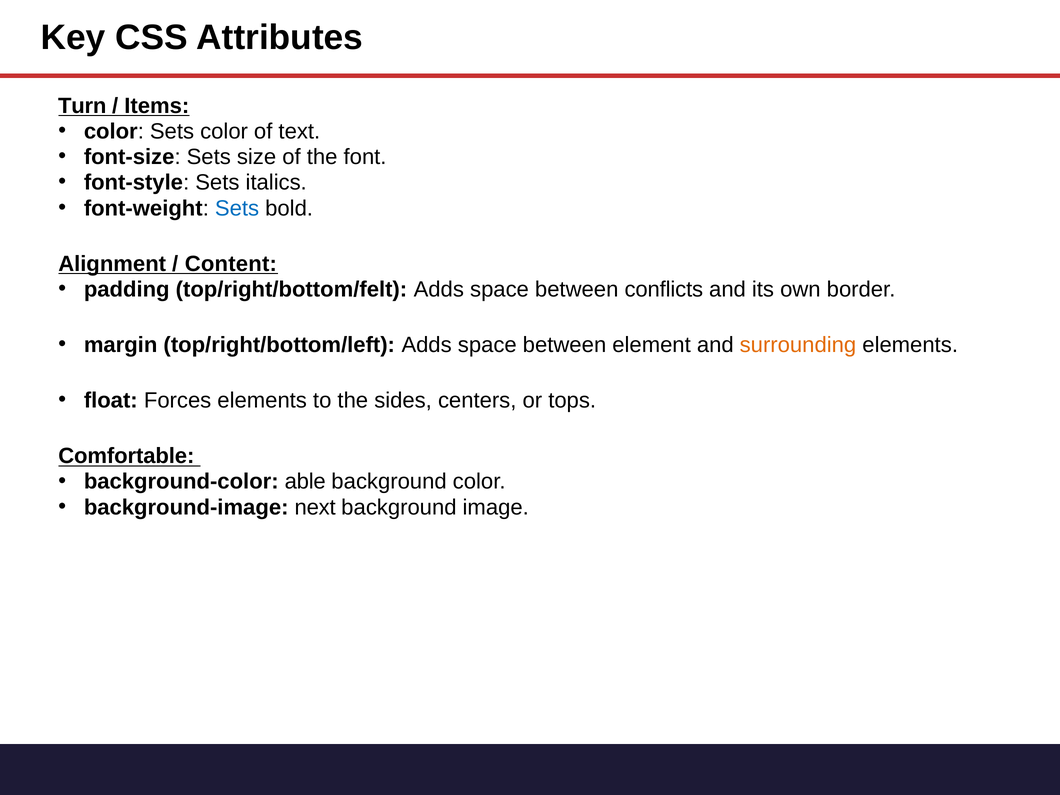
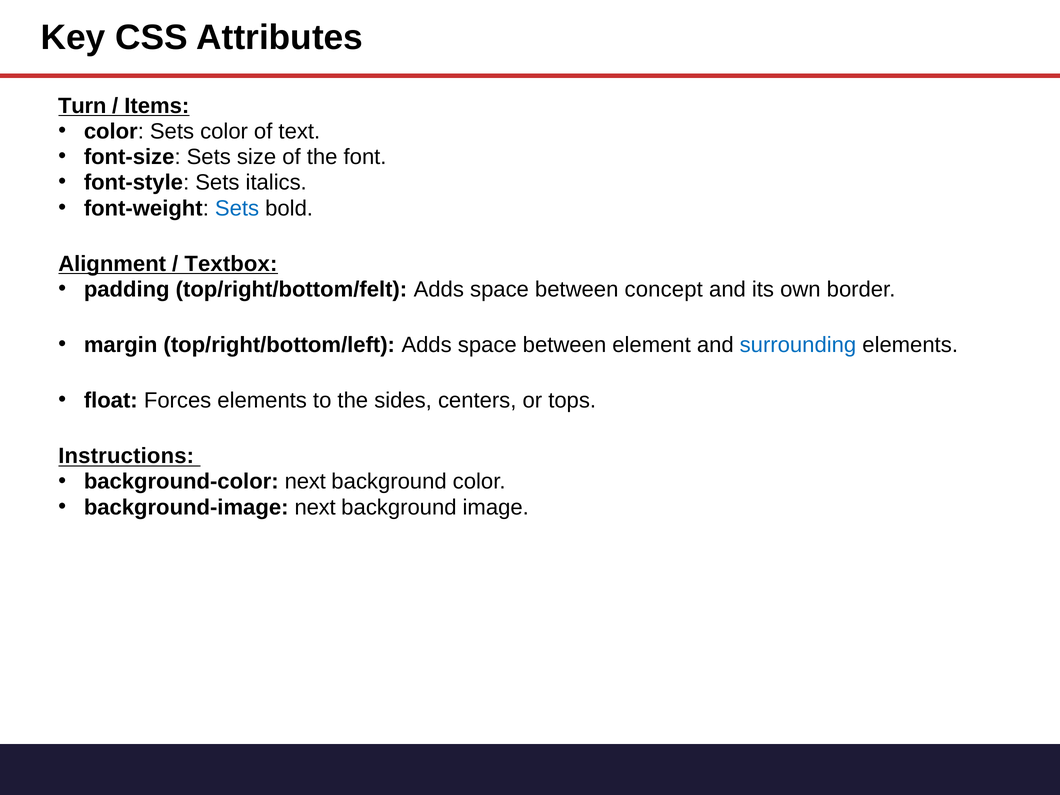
Content: Content -> Textbox
conflicts: conflicts -> concept
surrounding colour: orange -> blue
Comfortable: Comfortable -> Instructions
background-color able: able -> next
